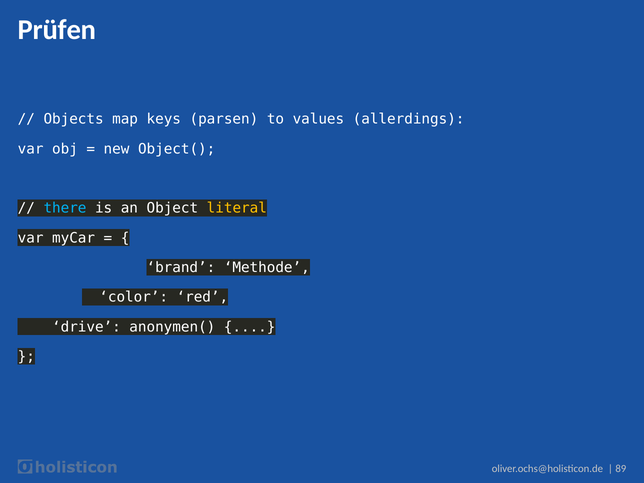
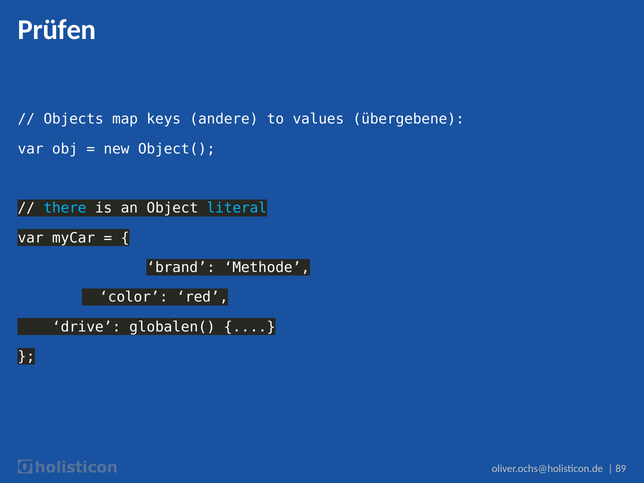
parsen: parsen -> andere
allerdings: allerdings -> übergebene
literal colour: yellow -> light blue
anonymen(: anonymen( -> globalen(
